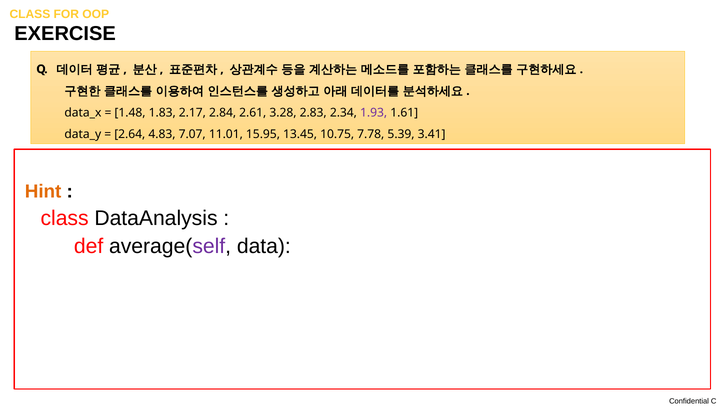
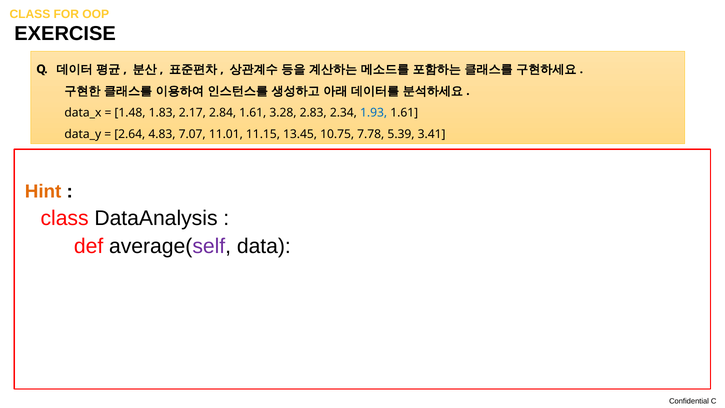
2.84 2.61: 2.61 -> 1.61
1.93 colour: purple -> blue
15.95: 15.95 -> 11.15
